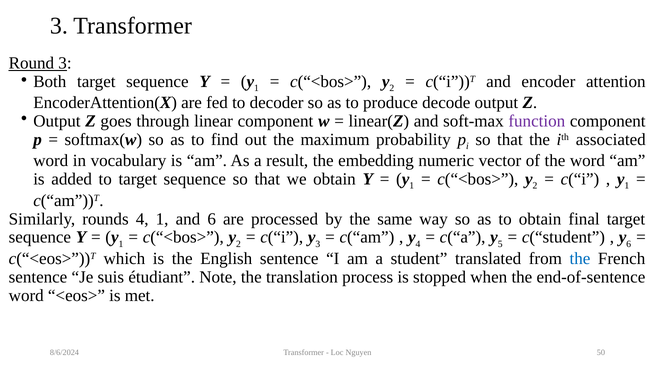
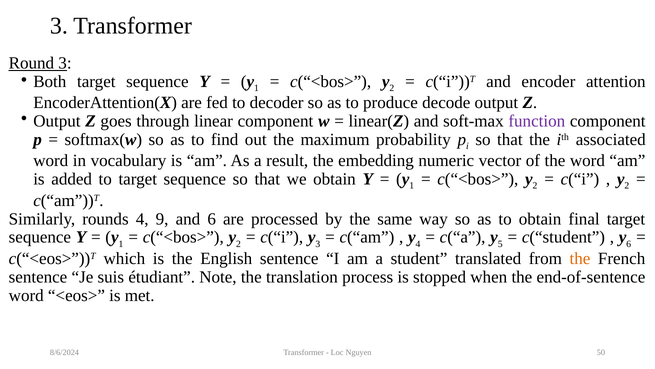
1 at (627, 186): 1 -> 2
4 1: 1 -> 9
the at (580, 258) colour: blue -> orange
